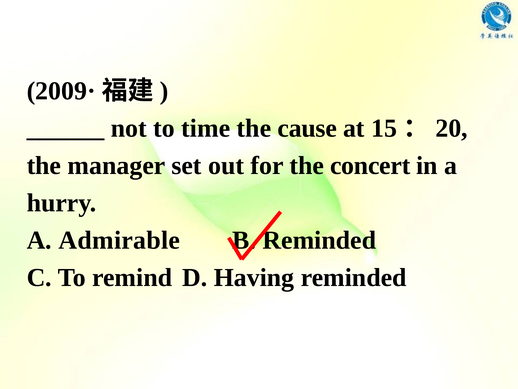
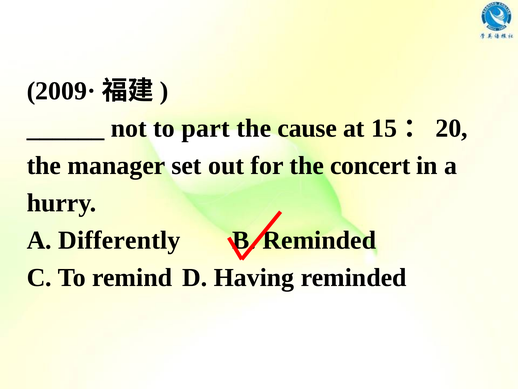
time: time -> part
Admirable: Admirable -> Differently
